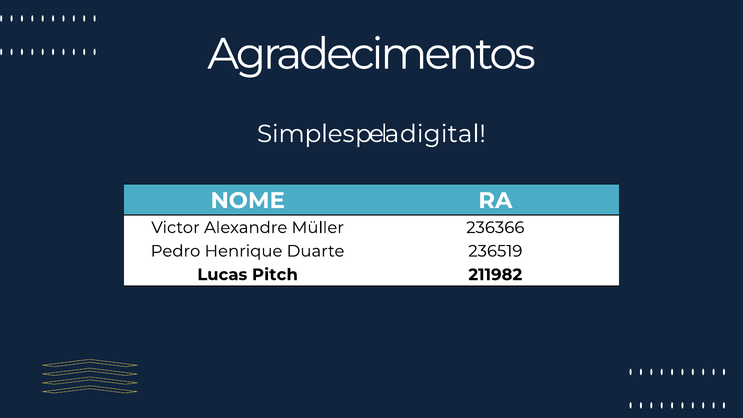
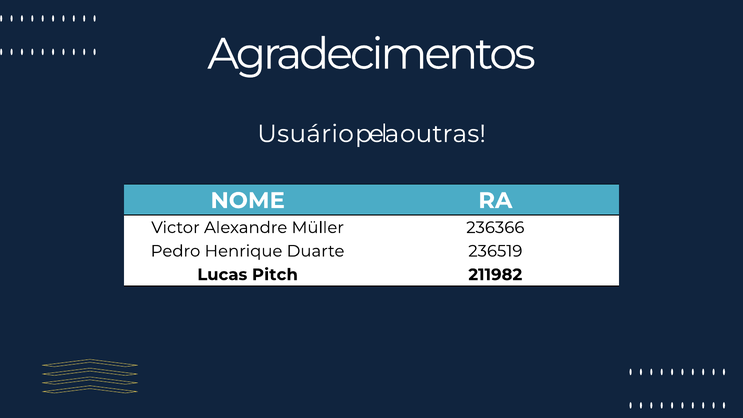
Simples: Simples -> Usuário
digital: digital -> outras
